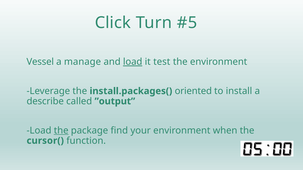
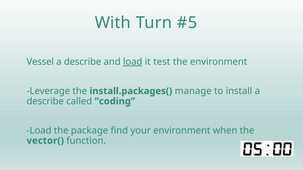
Click: Click -> With
manage at (83, 62): manage -> describe
oriented: oriented -> manage
”output: ”output -> ”coding
the at (61, 131) underline: present -> none
cursor(: cursor( -> vector(
